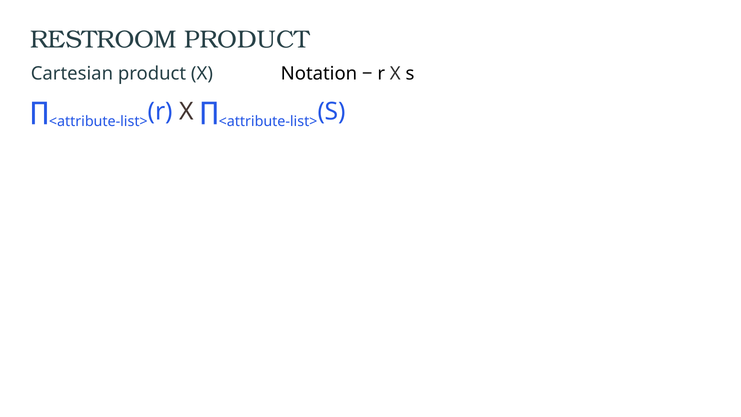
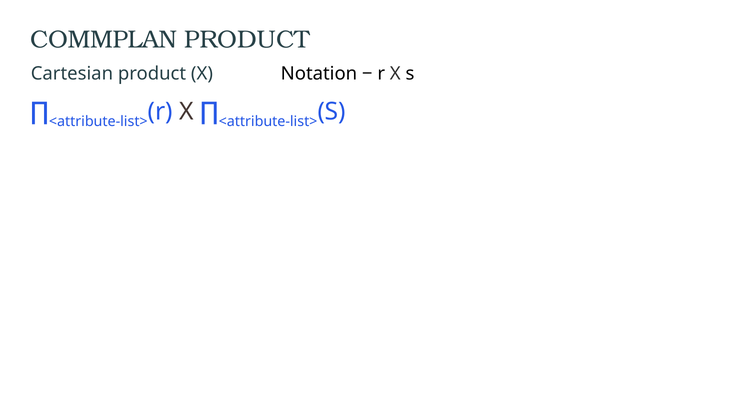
RESTROOM: RESTROOM -> COMMPLAN
